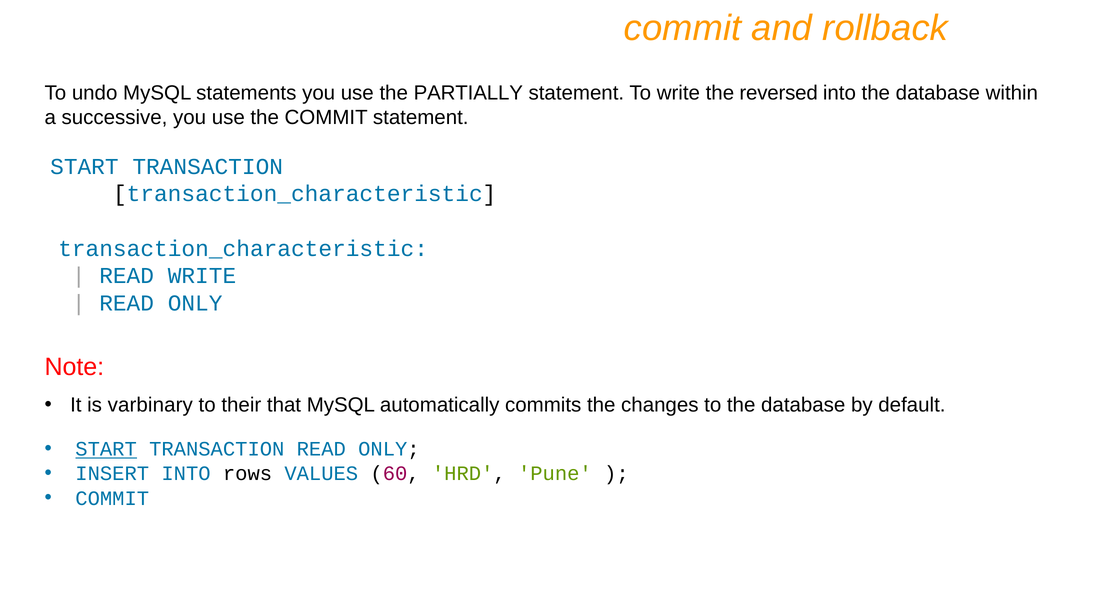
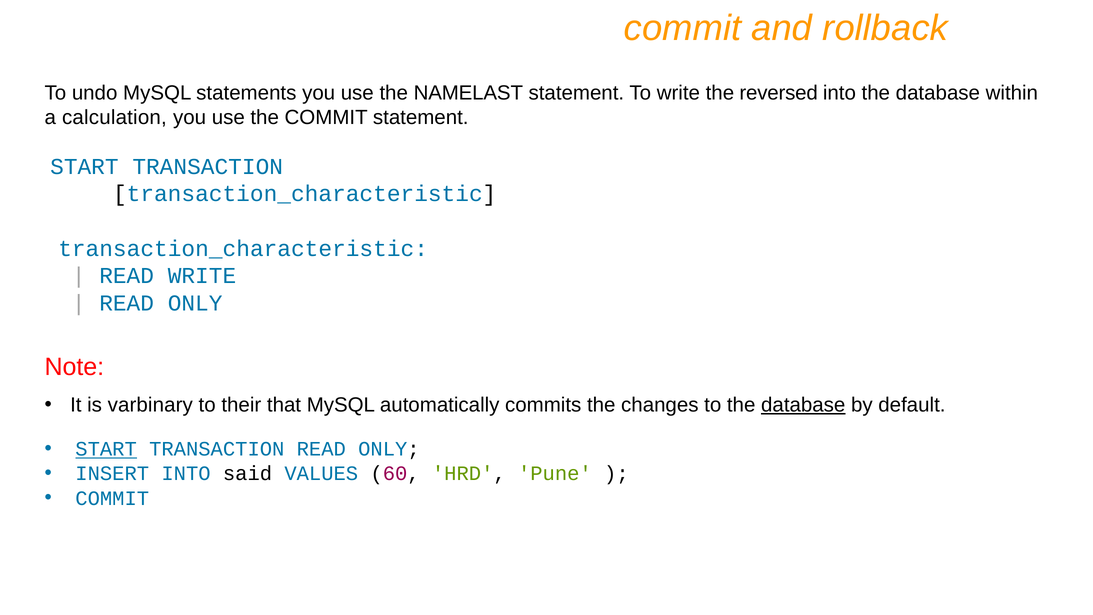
PARTIALLY: PARTIALLY -> NAMELAST
successive: successive -> calculation
database at (803, 405) underline: none -> present
rows: rows -> said
